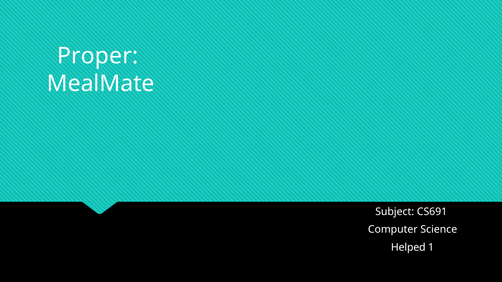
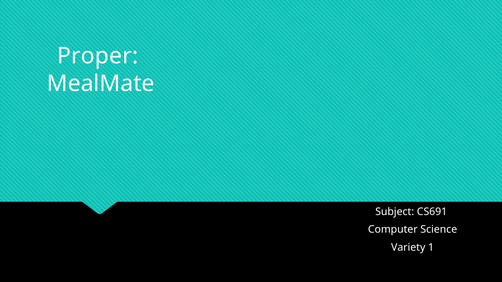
Helped: Helped -> Variety
